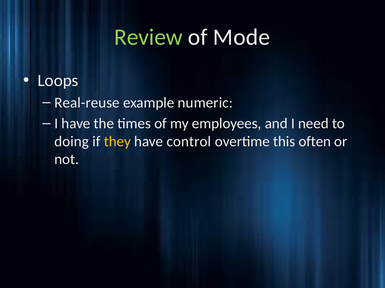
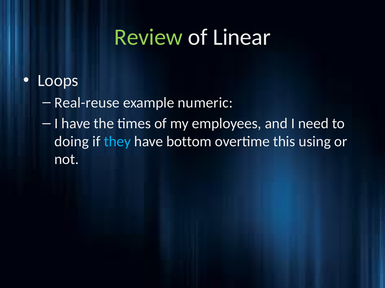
Mode: Mode -> Linear
they colour: yellow -> light blue
control: control -> bottom
often: often -> using
